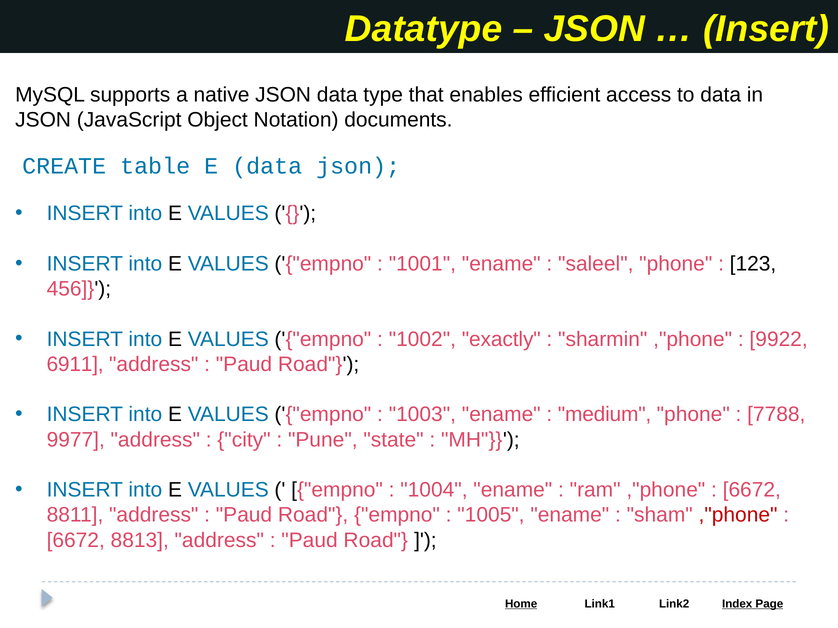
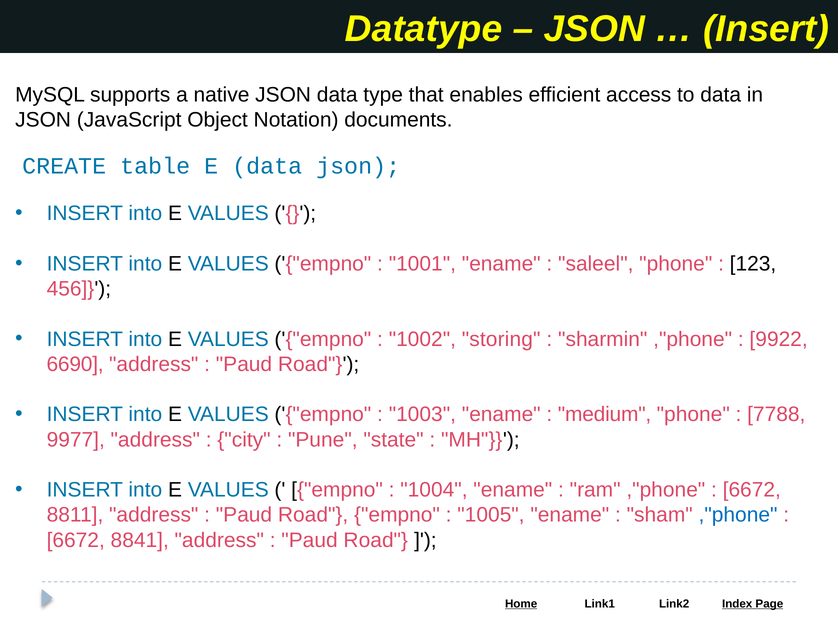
exactly: exactly -> storing
6911: 6911 -> 6690
,"phone at (738, 515) colour: red -> blue
8813: 8813 -> 8841
